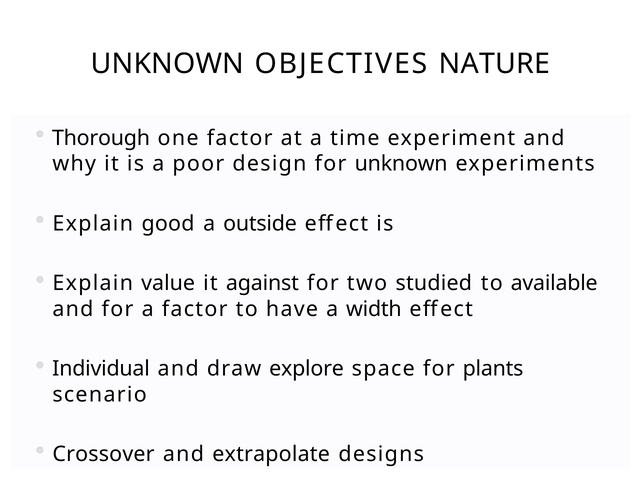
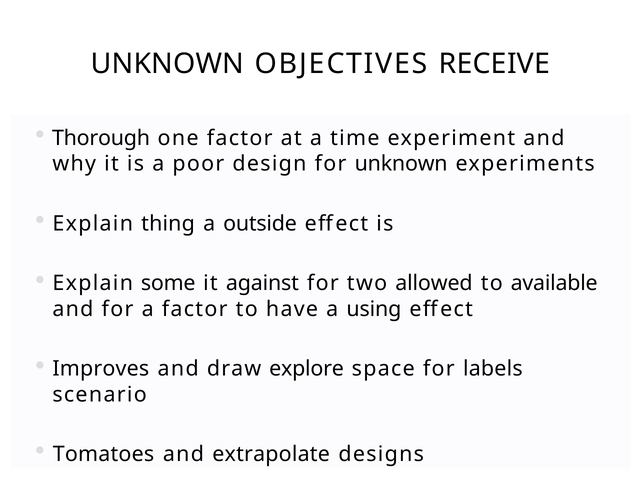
NATURE: NATURE -> RECEIVE
good: good -> thing
value: value -> some
studied: studied -> allowed
width: width -> using
Individual: Individual -> Improves
plants: plants -> labels
Crossover: Crossover -> Tomatoes
